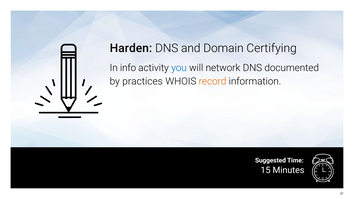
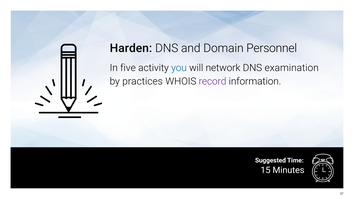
Certifying: Certifying -> Personnel
info: info -> five
documented: documented -> examination
record colour: orange -> purple
